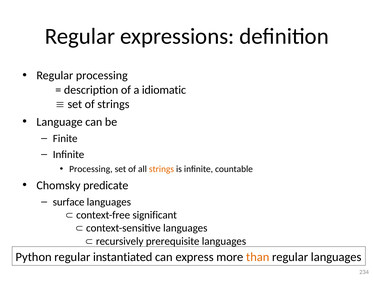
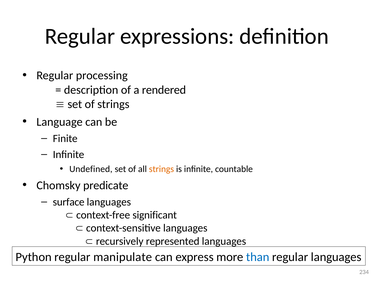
idiomatic: idiomatic -> rendered
Processing at (91, 169): Processing -> Undefined
prerequisite: prerequisite -> represented
instantiated: instantiated -> manipulate
than colour: orange -> blue
